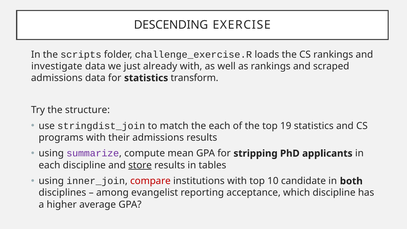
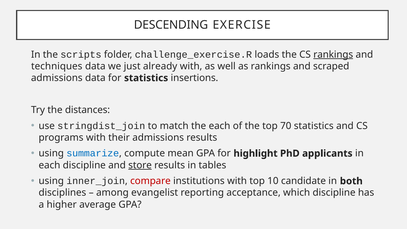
rankings at (333, 55) underline: none -> present
investigate: investigate -> techniques
transform: transform -> insertions
structure: structure -> distances
19: 19 -> 70
summarize colour: purple -> blue
stripping: stripping -> highlight
